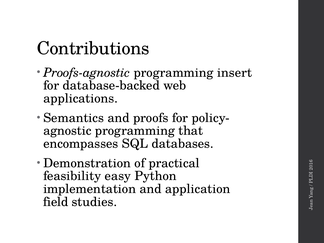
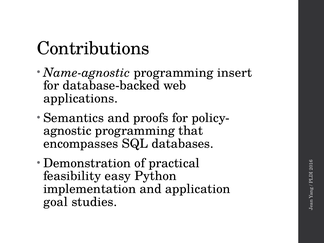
Proofs-agnostic: Proofs-agnostic -> Name-agnostic
field: field -> goal
